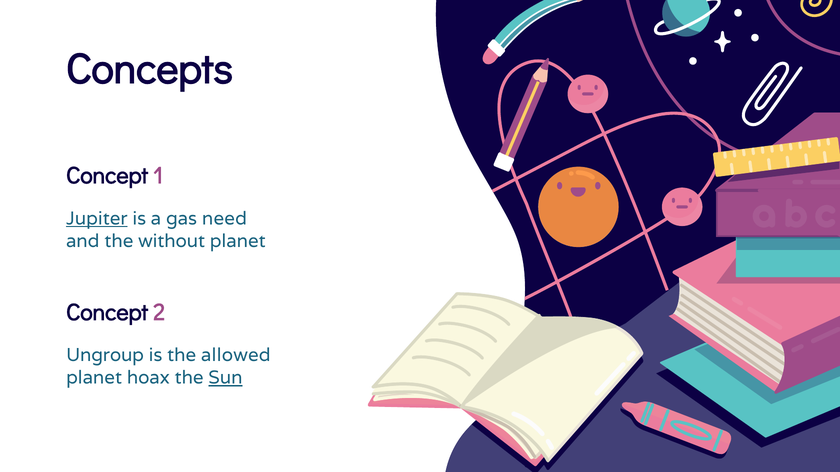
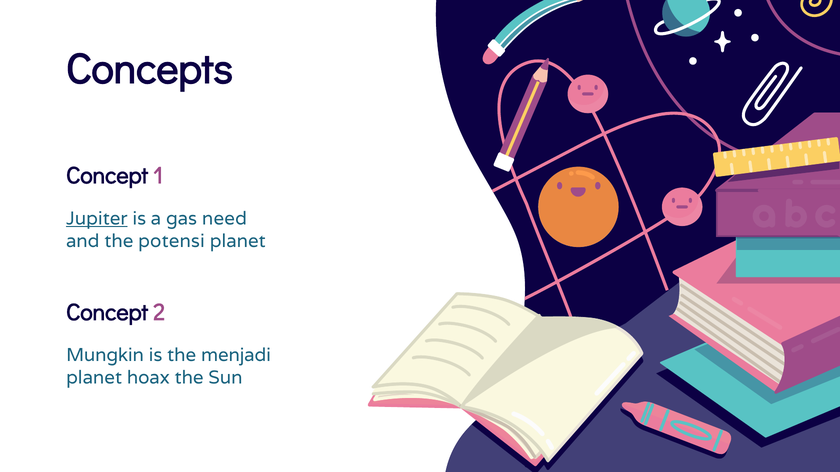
without: without -> potensi
Ungroup: Ungroup -> Mungkin
allowed: allowed -> menjadi
Sun underline: present -> none
